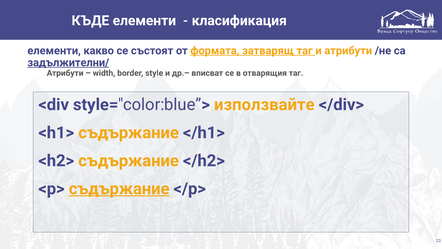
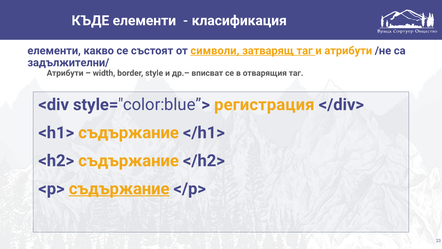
формата: формата -> символи
задължителни/ underline: present -> none
използвайте: използвайте -> регистрация
